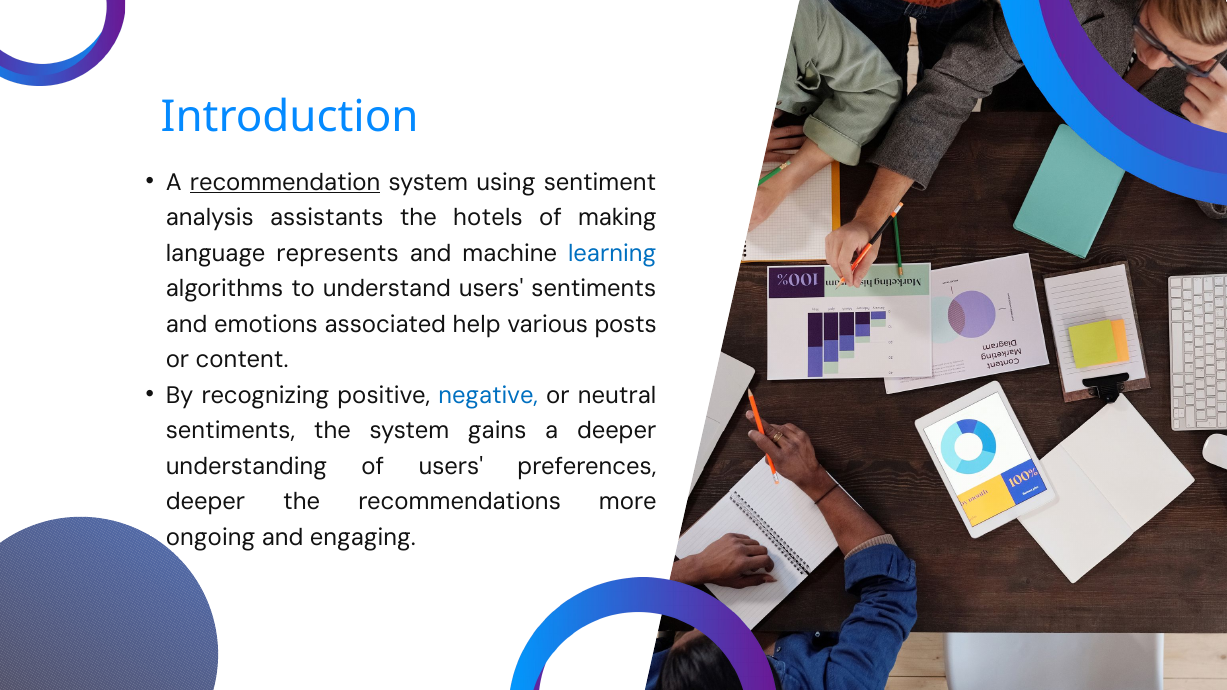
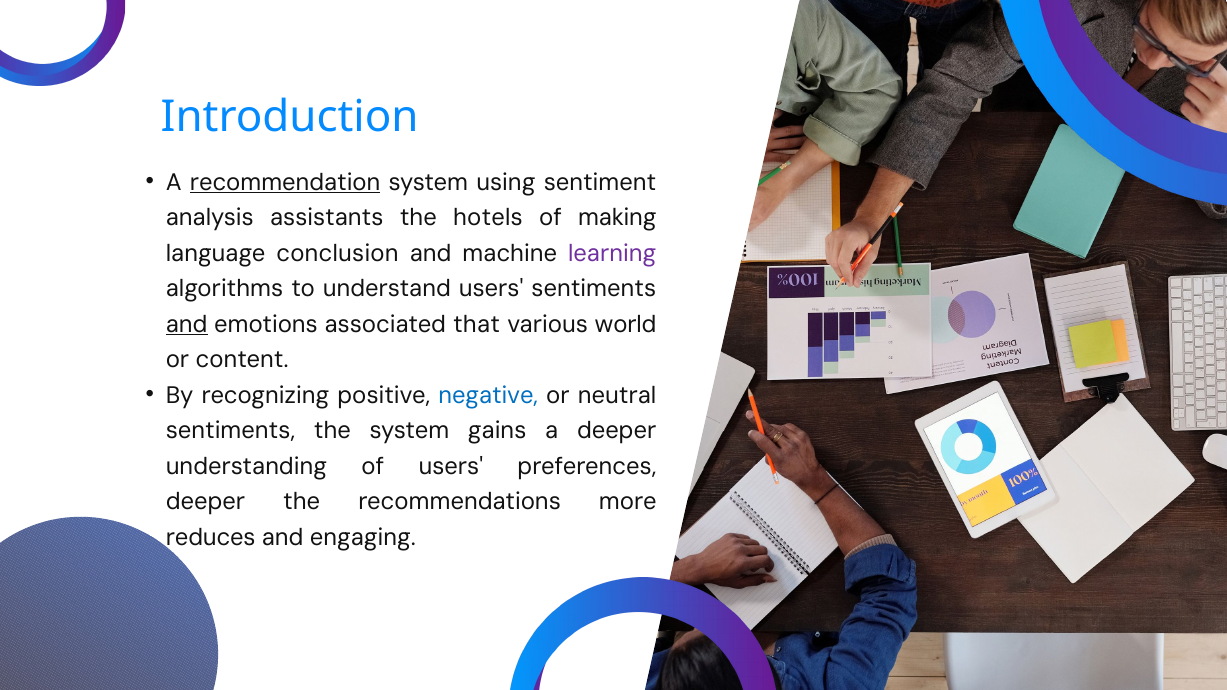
represents: represents -> conclusion
learning colour: blue -> purple
and at (187, 324) underline: none -> present
help: help -> that
posts: posts -> world
ongoing: ongoing -> reduces
